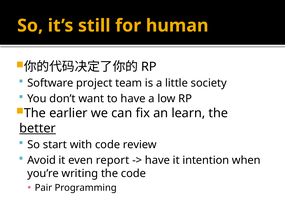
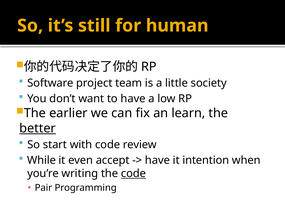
Avoid: Avoid -> While
report: report -> accept
code at (133, 173) underline: none -> present
